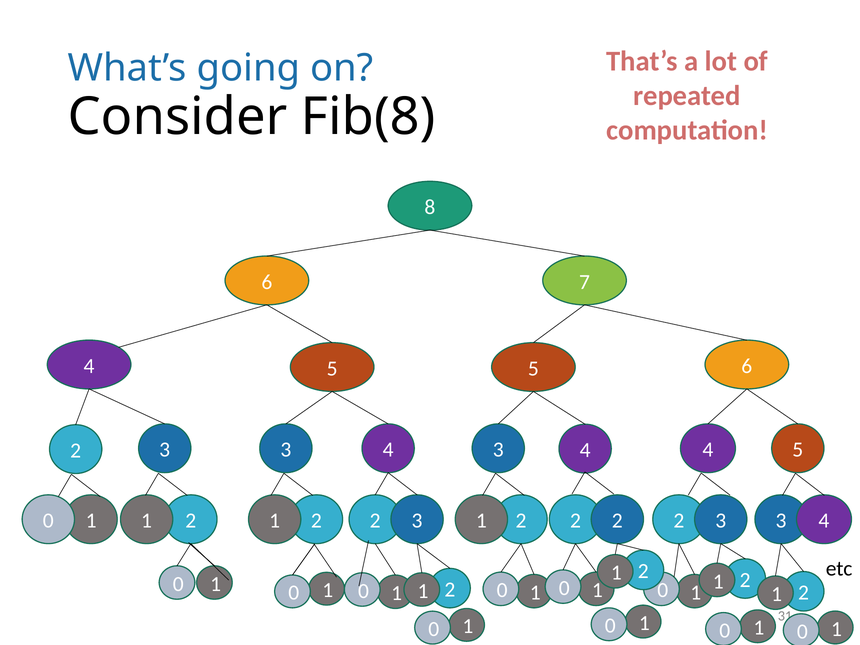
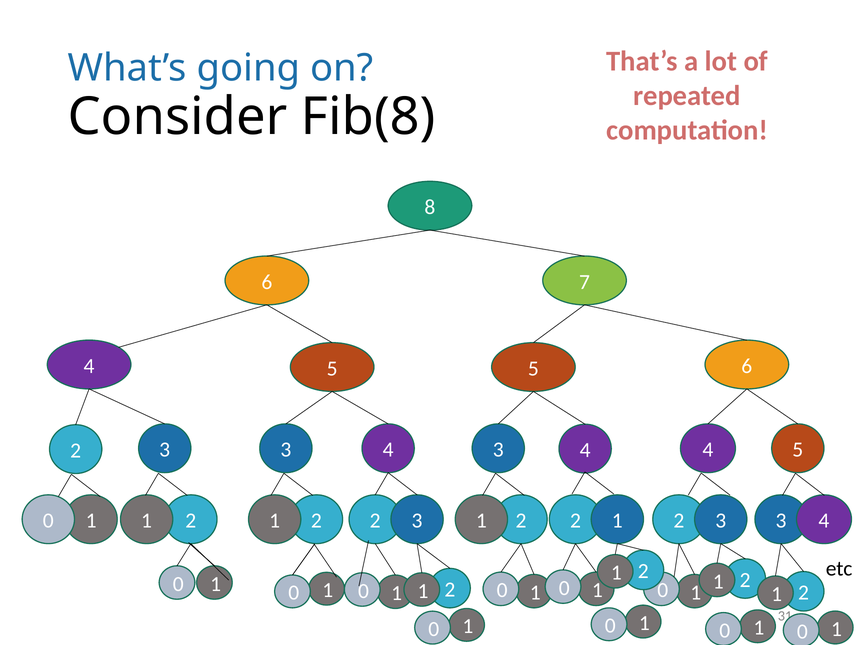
2 at (617, 521): 2 -> 1
